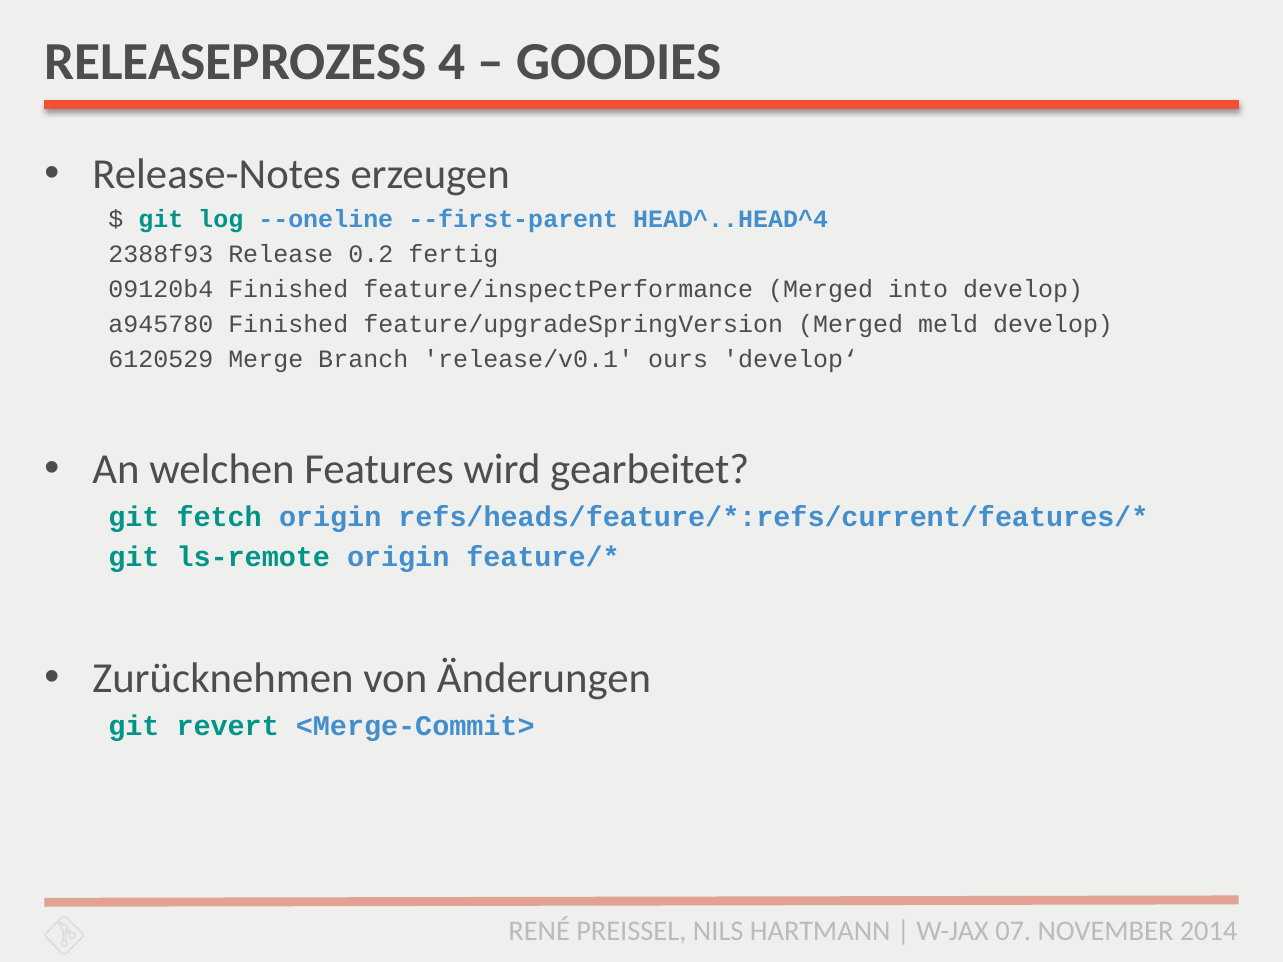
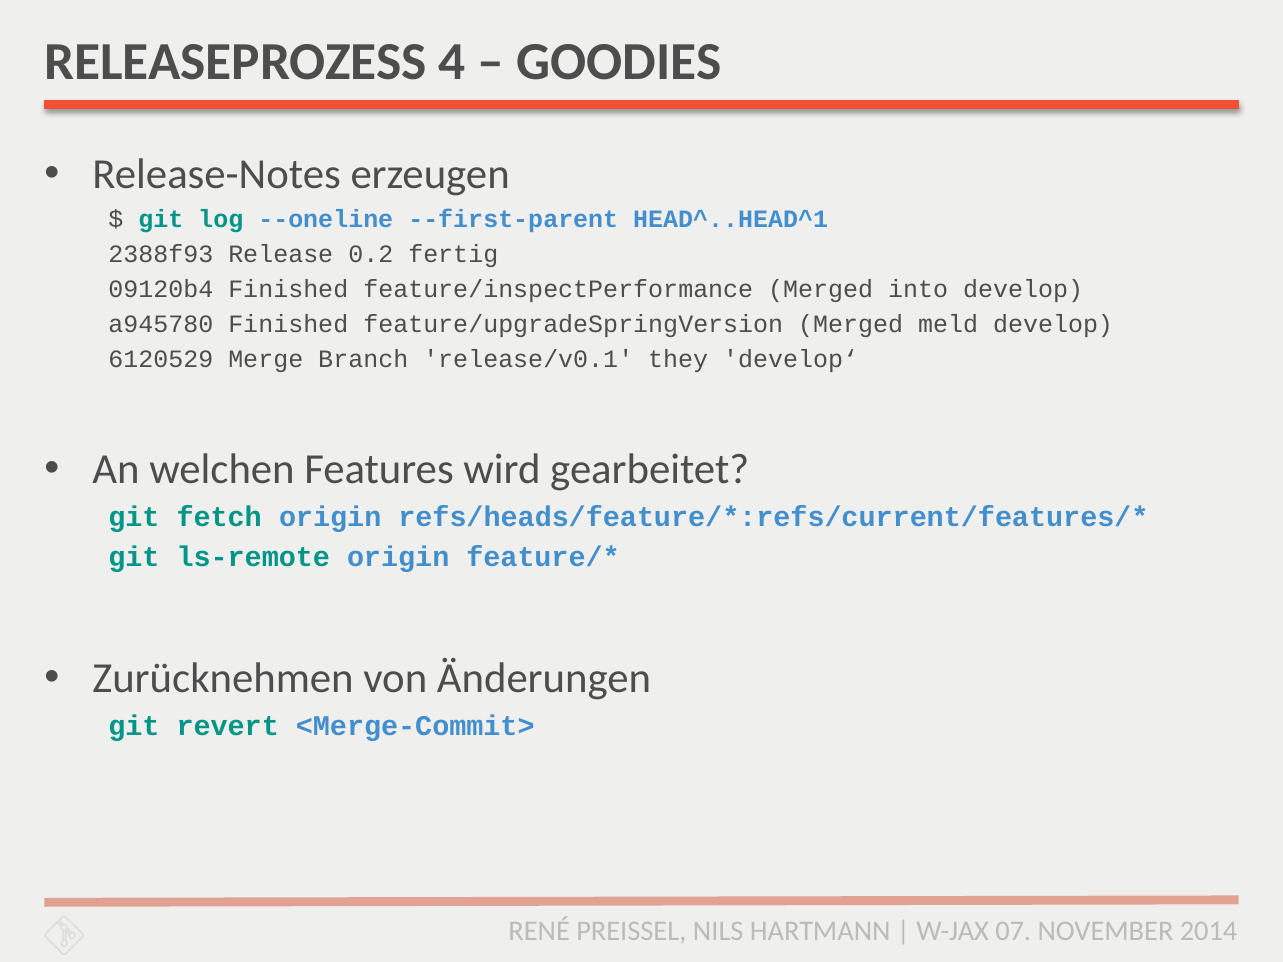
HEAD^..HEAD^4: HEAD^..HEAD^4 -> HEAD^..HEAD^1
ours: ours -> they
